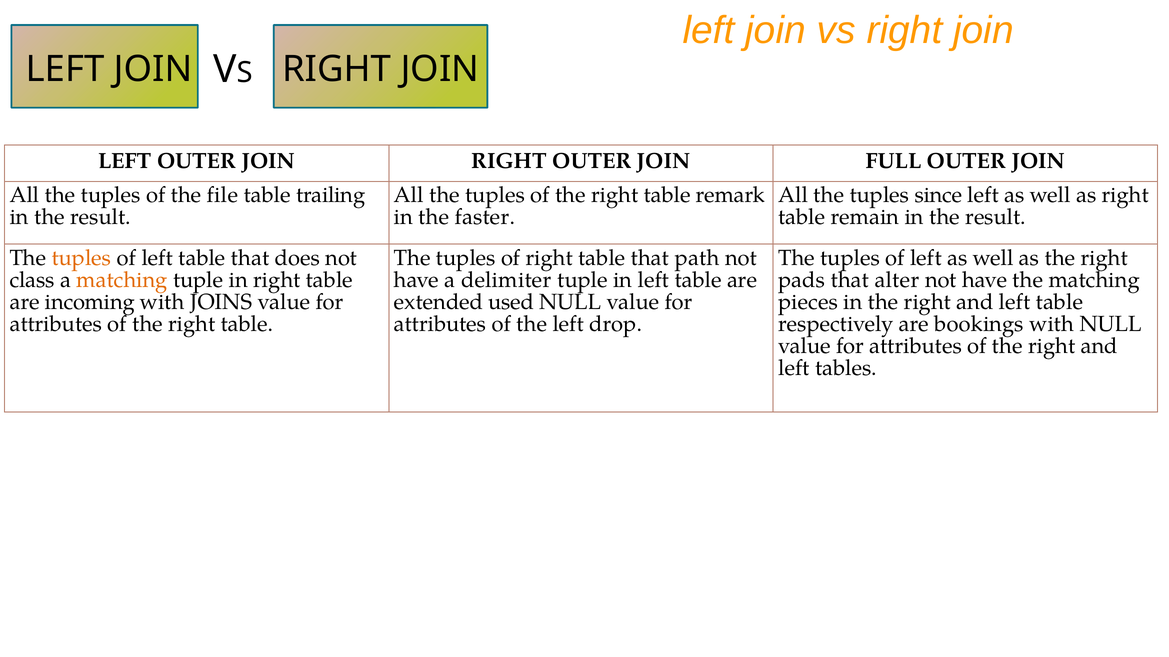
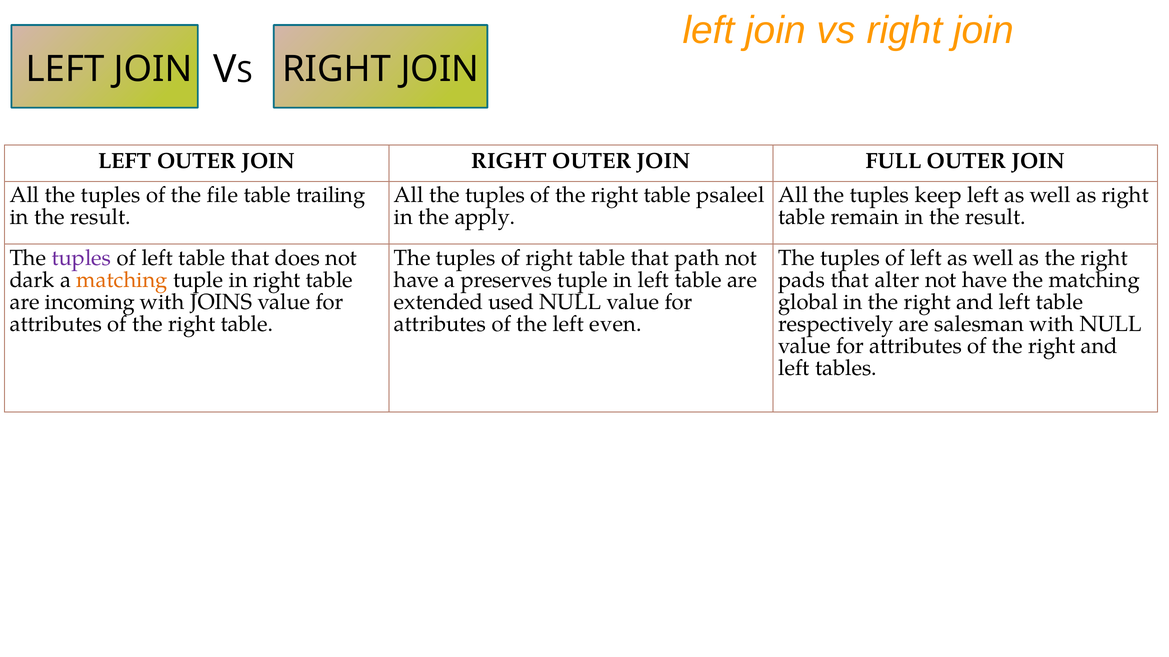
remark: remark -> psaleel
since: since -> keep
faster: faster -> apply
tuples at (81, 258) colour: orange -> purple
class: class -> dark
delimiter: delimiter -> preserves
pieces: pieces -> global
drop: drop -> even
bookings: bookings -> salesman
